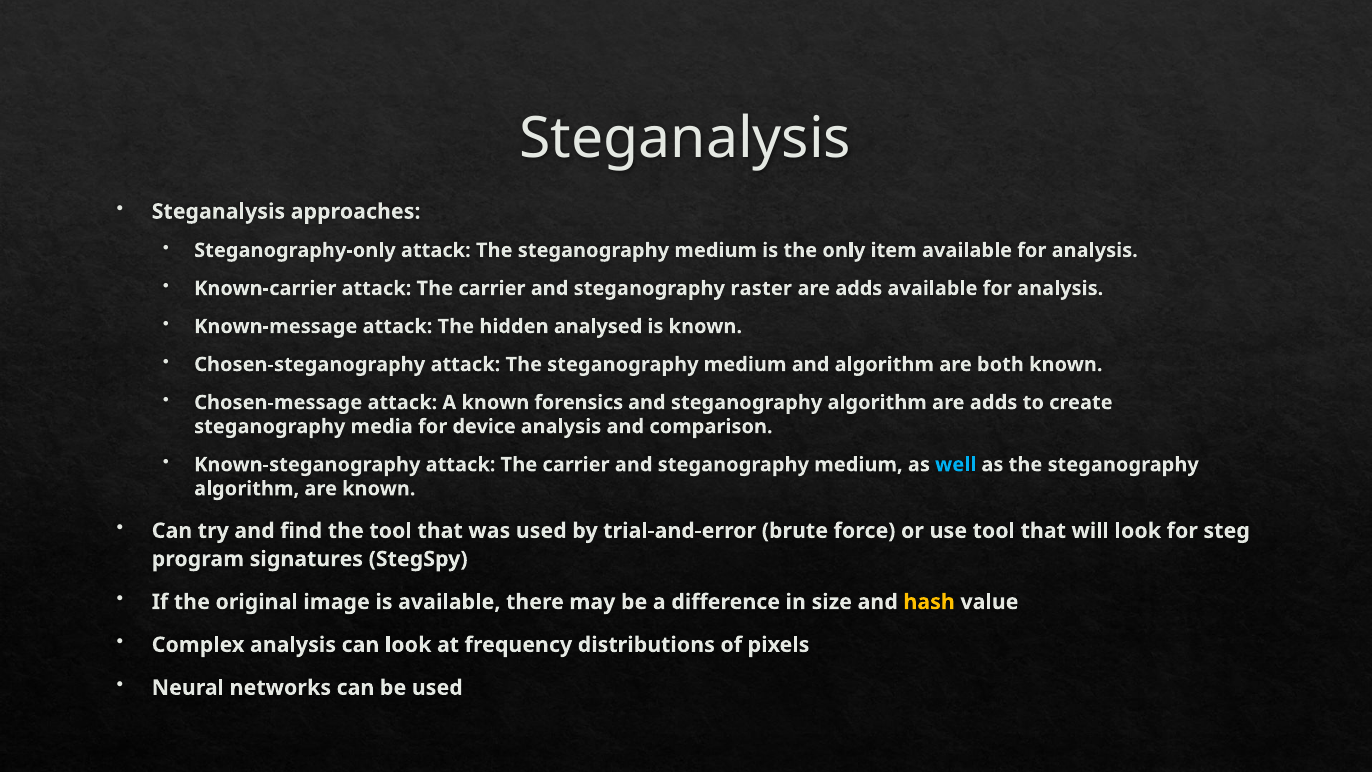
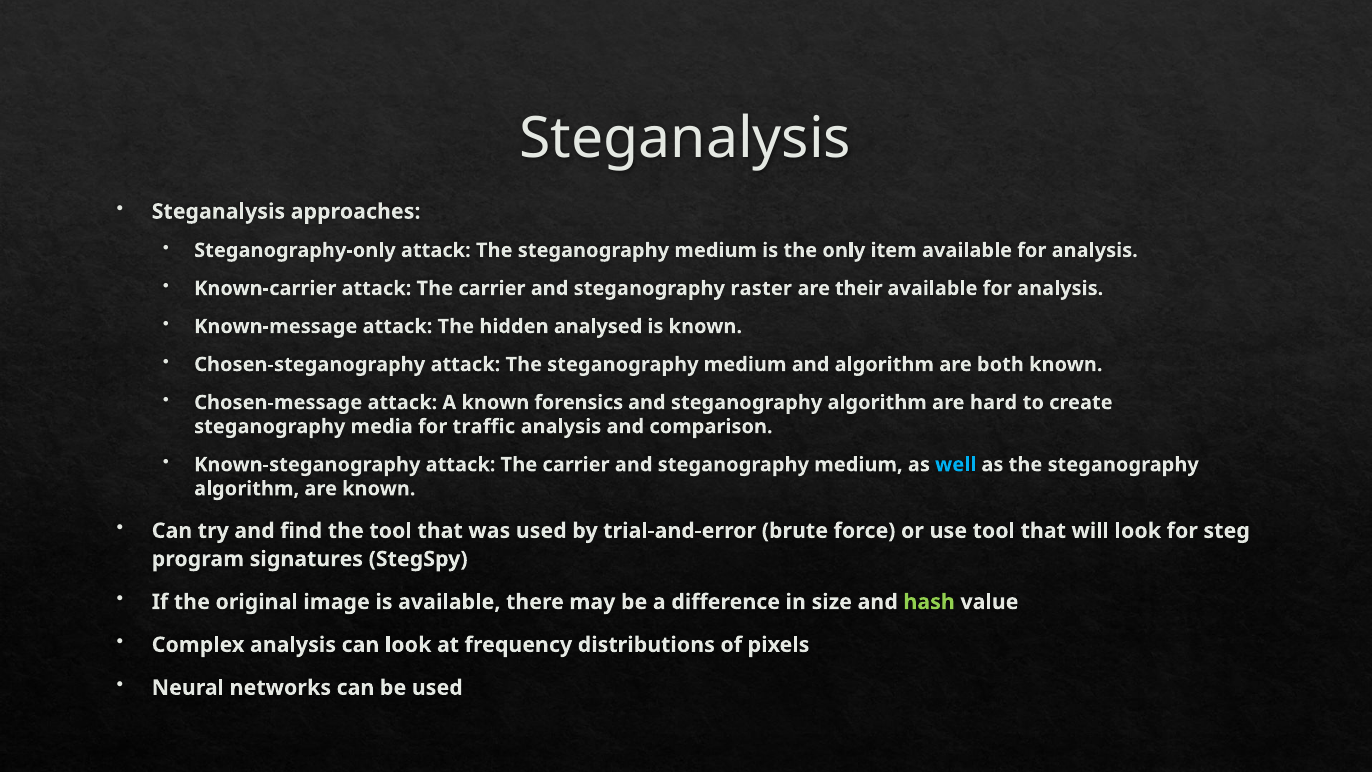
adds at (859, 288): adds -> their
algorithm are adds: adds -> hard
device: device -> traffic
hash colour: yellow -> light green
